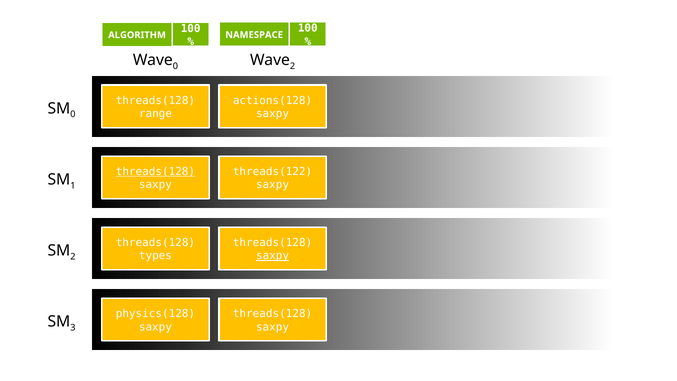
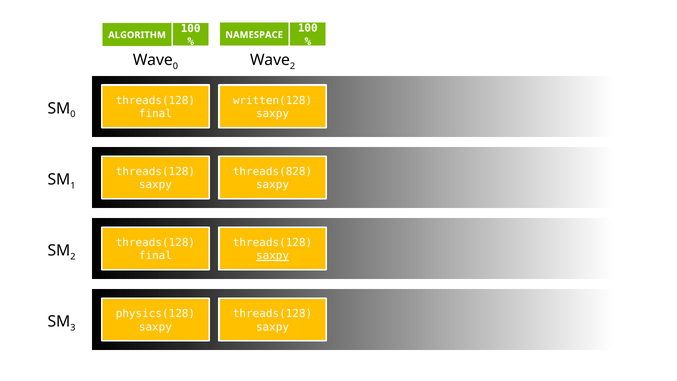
actions(128: actions(128 -> written(128
range at (155, 114): range -> final
threads(128 at (155, 172) underline: present -> none
threads(122: threads(122 -> threads(828
types at (155, 256): types -> final
